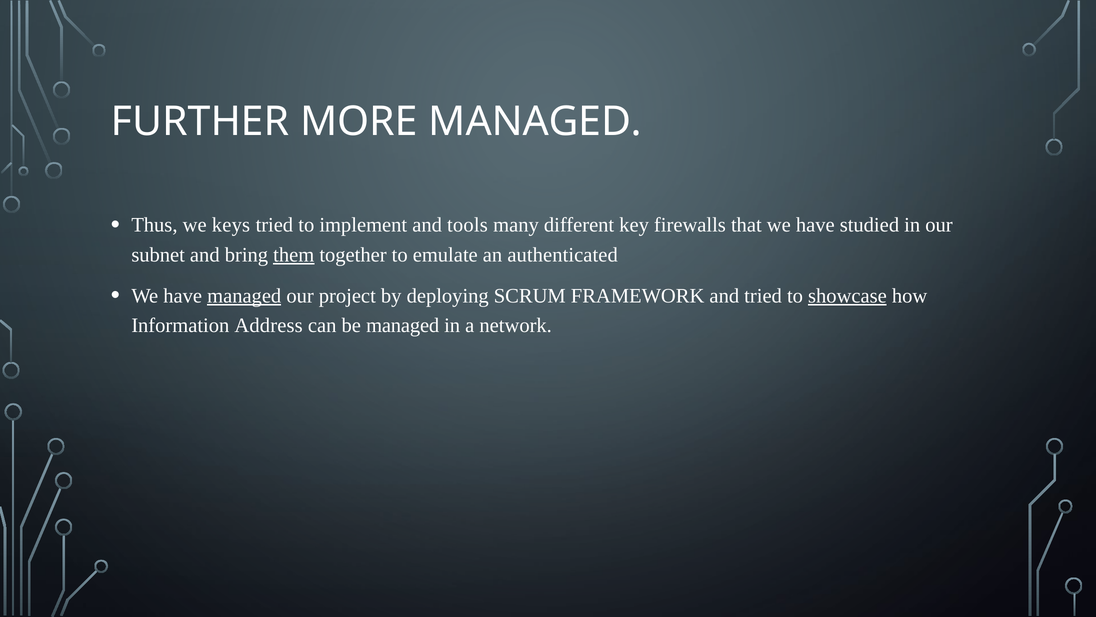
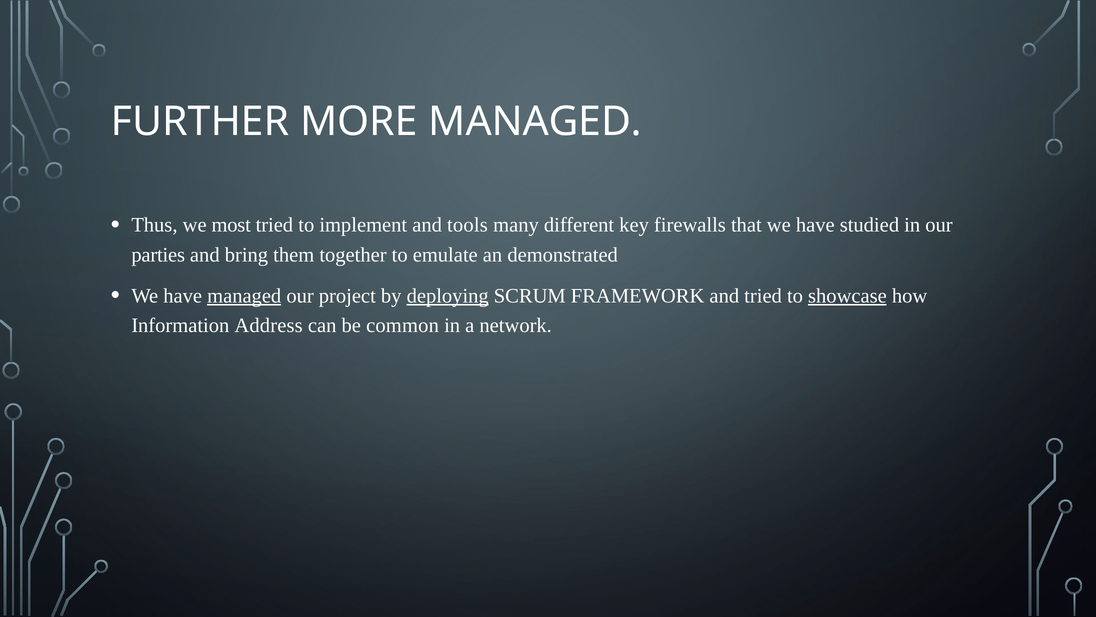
keys: keys -> most
subnet: subnet -> parties
them underline: present -> none
authenticated: authenticated -> demonstrated
deploying underline: none -> present
be managed: managed -> common
